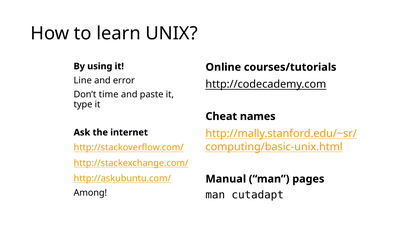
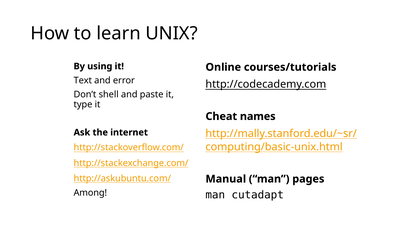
Line: Line -> Text
time: time -> shell
